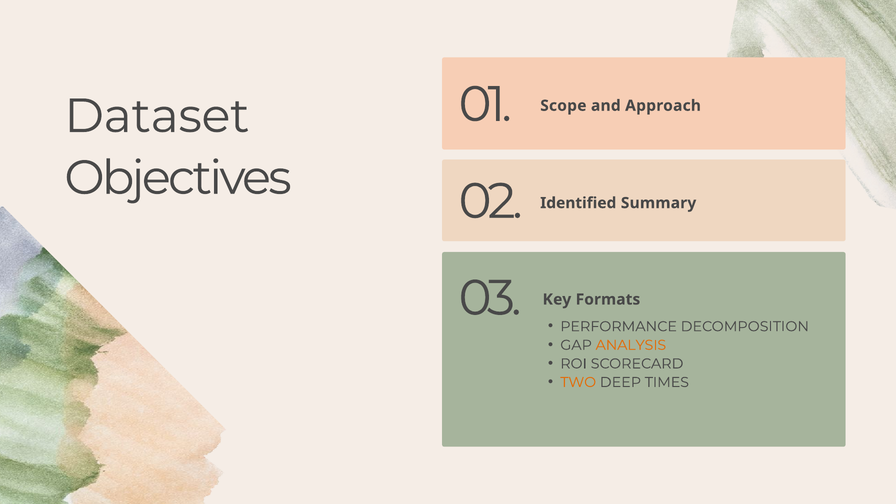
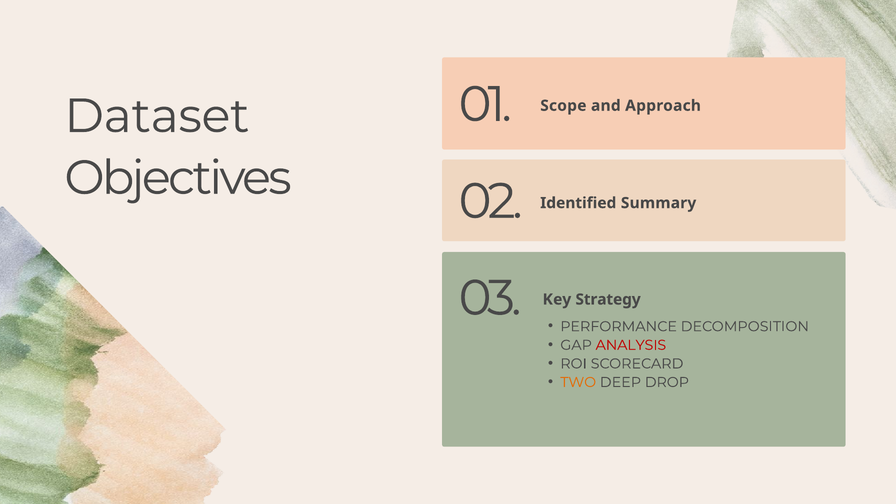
Formats: Formats -> Strategy
ANALYSIS colour: orange -> red
TIMES: TIMES -> DROP
